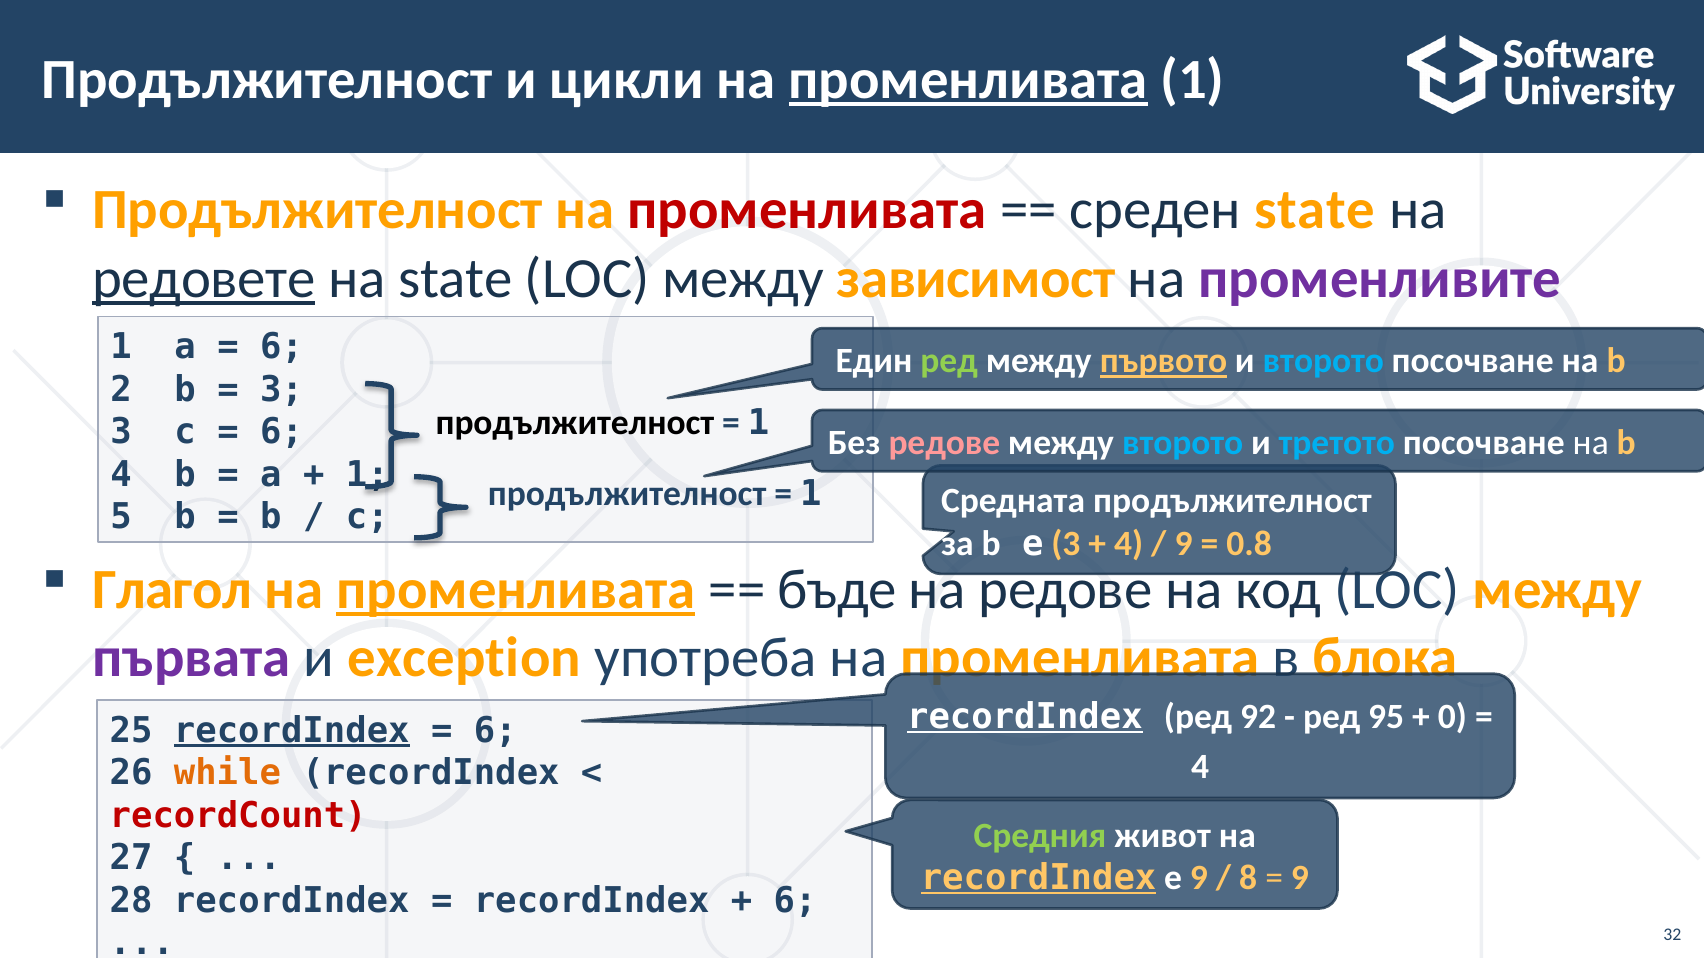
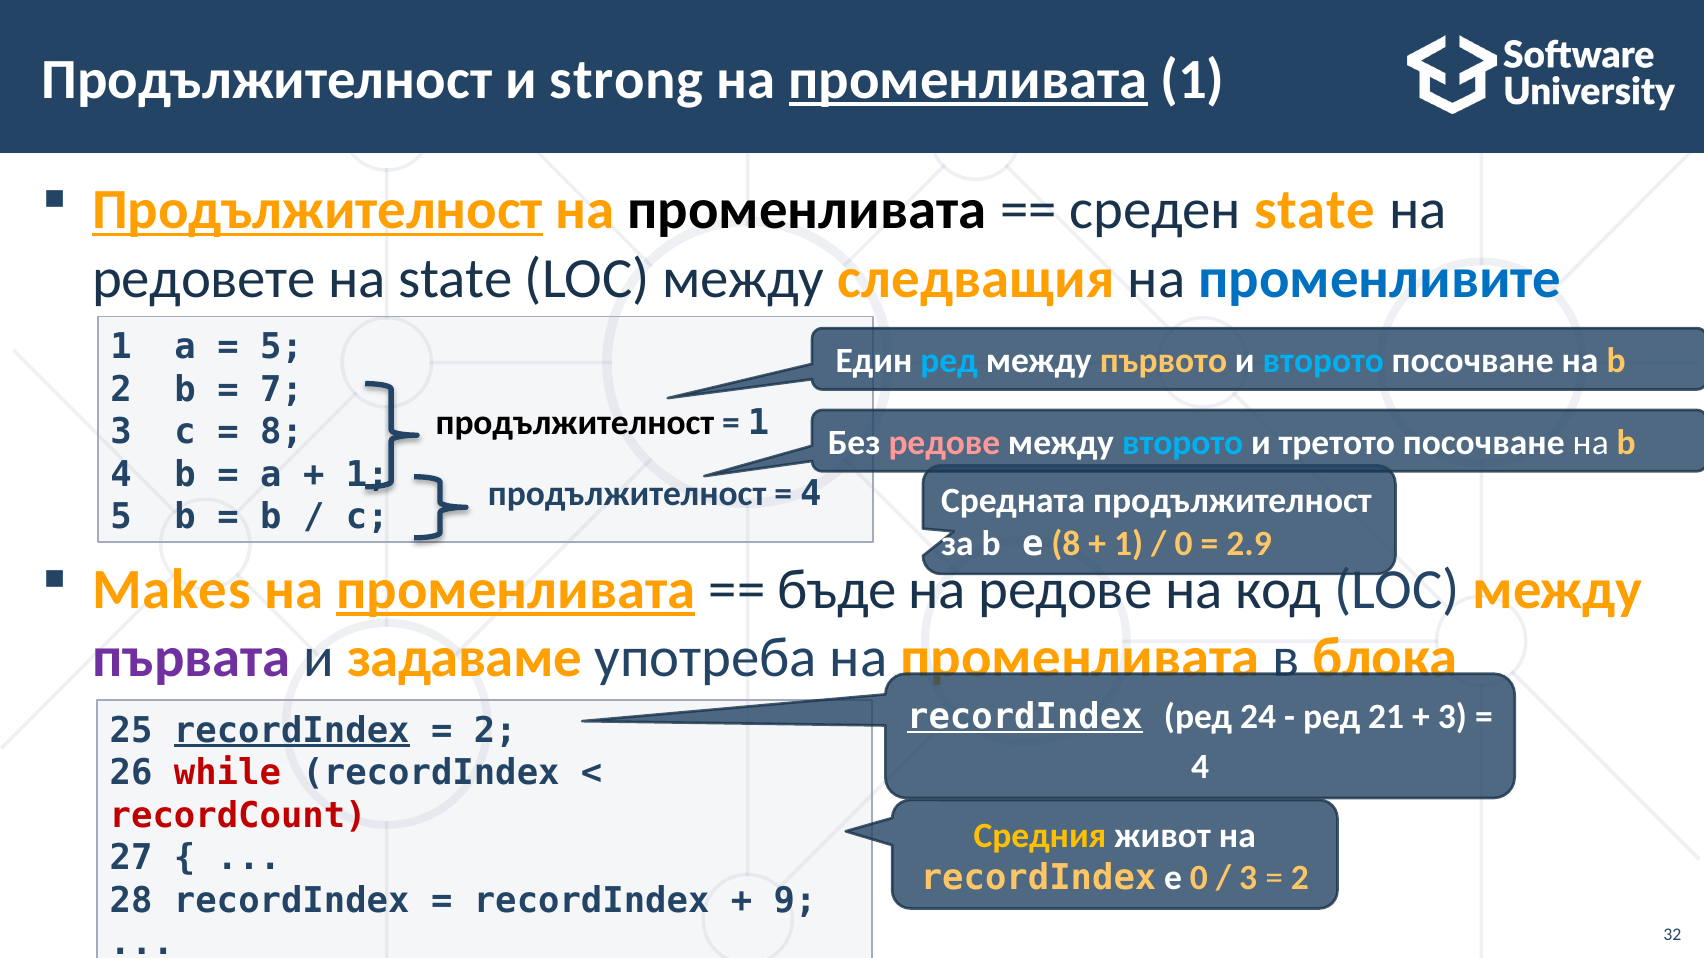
цикли: цикли -> strong
Продължителност at (317, 210) underline: none -> present
променливата at (807, 210) colour: red -> black
редовете underline: present -> none
зависимост: зависимост -> следващия
променливите colour: purple -> blue
6 at (282, 347): 6 -> 5
ред at (949, 361) colour: light green -> light blue
първото underline: present -> none
3 at (282, 389): 3 -> 7
6 at (282, 432): 6 -> 8
третото colour: light blue -> white
1 at (811, 494): 1 -> 4
е 3: 3 -> 8
4 at (1129, 544): 4 -> 1
9 at (1184, 544): 9 -> 0
0.8: 0.8 -> 2.9
Глагол: Глагол -> Makes
exception: exception -> задаваме
92: 92 -> 24
95: 95 -> 21
0 at (1452, 717): 0 -> 3
6 at (495, 731): 6 -> 2
while colour: orange -> red
Средния colour: light green -> yellow
recordIndex at (1039, 878) underline: present -> none
е 9: 9 -> 0
8 at (1248, 878): 8 -> 3
9 at (1300, 878): 9 -> 2
6 at (795, 901): 6 -> 9
